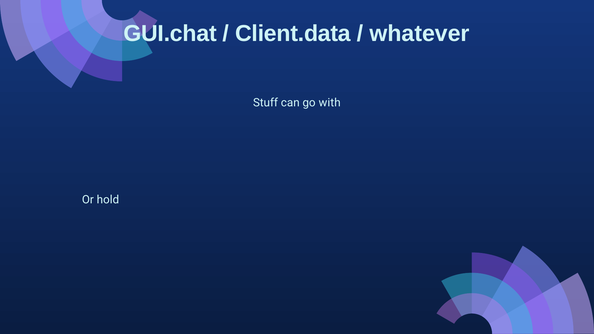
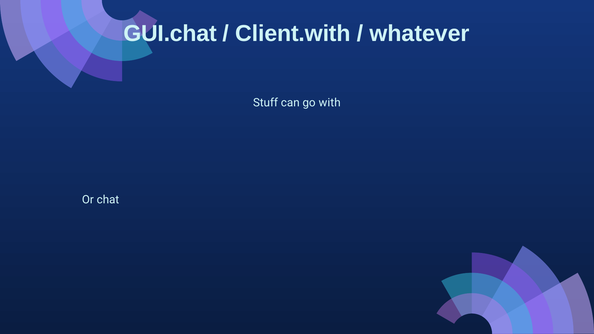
Client.data: Client.data -> Client.with
hold: hold -> chat
